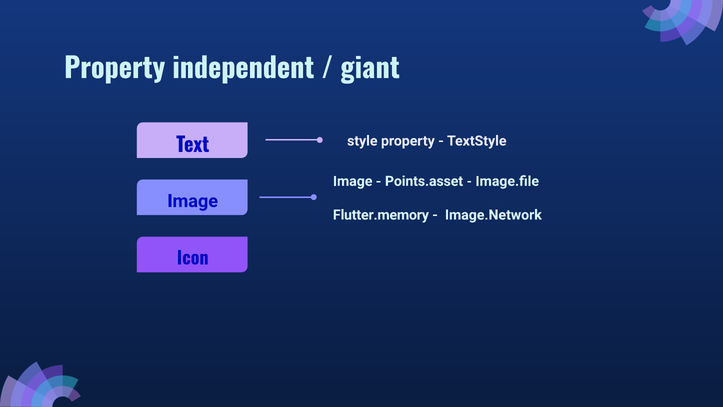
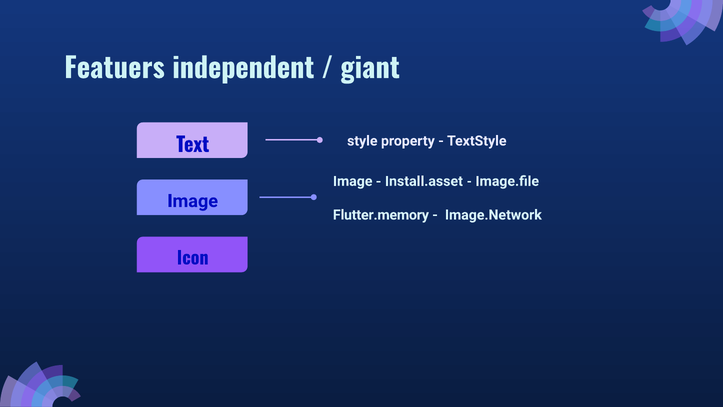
Property at (115, 69): Property -> Featuers
Points.asset: Points.asset -> Install.asset
